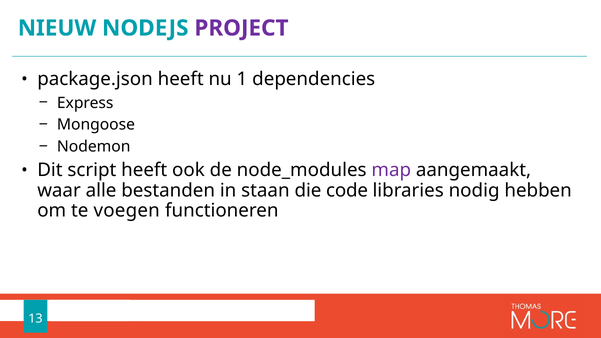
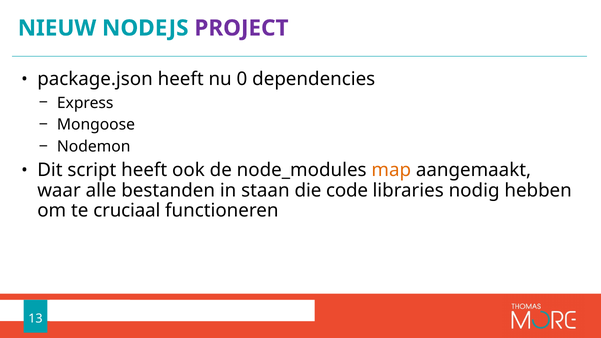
1: 1 -> 0
map colour: purple -> orange
voegen: voegen -> cruciaal
